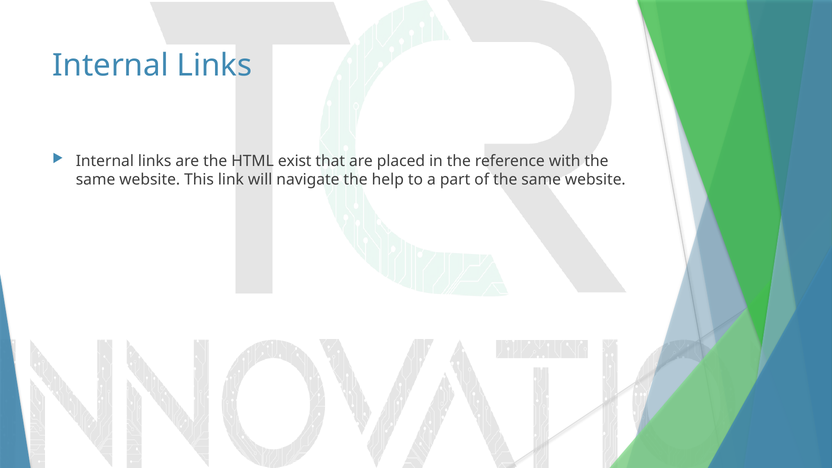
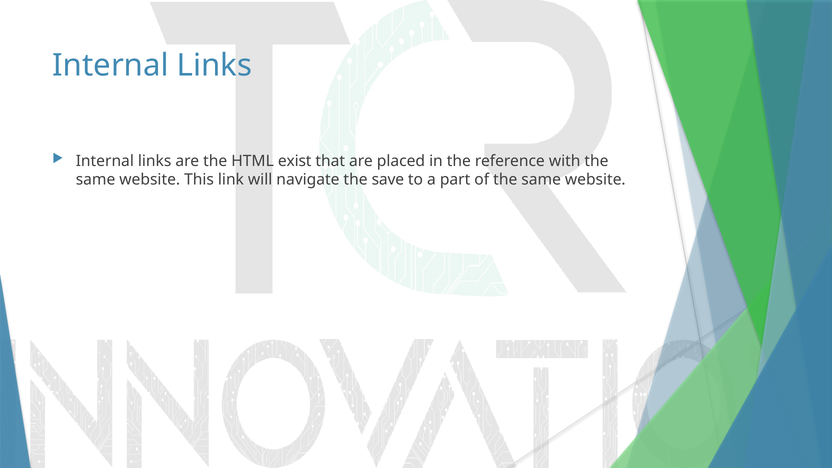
help: help -> save
